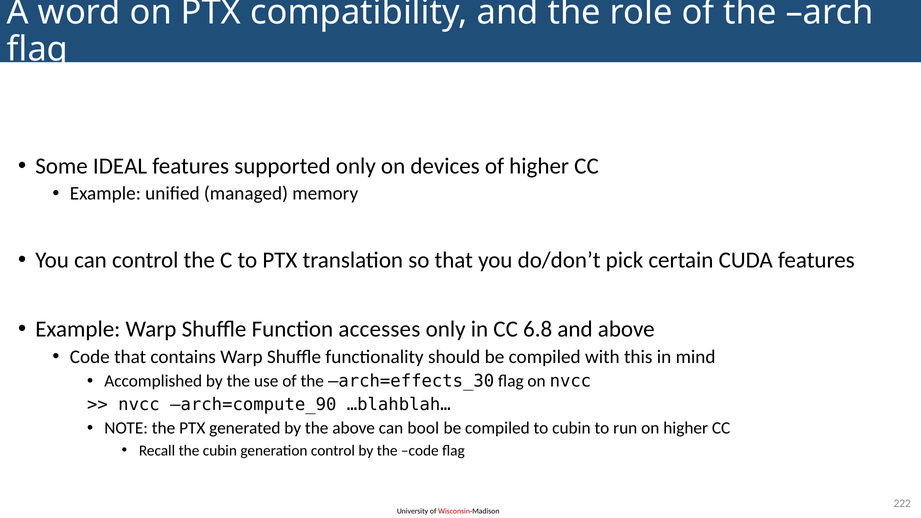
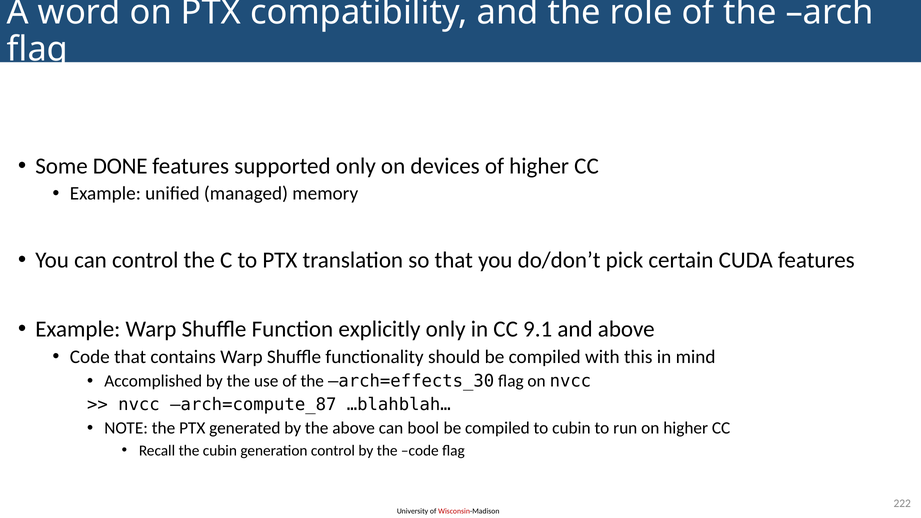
IDEAL: IDEAL -> DONE
accesses: accesses -> explicitly
6.8: 6.8 -> 9.1
arch=compute_90: arch=compute_90 -> arch=compute_87
